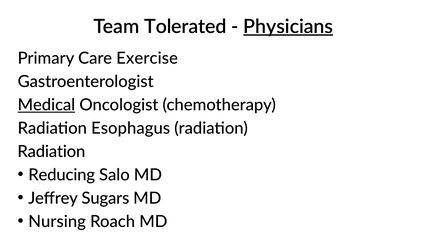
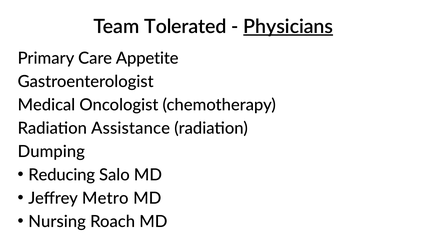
Exercise: Exercise -> Appetite
Medical underline: present -> none
Esophagus: Esophagus -> Assistance
Radiation at (51, 152): Radiation -> Dumping
Sugars: Sugars -> Metro
